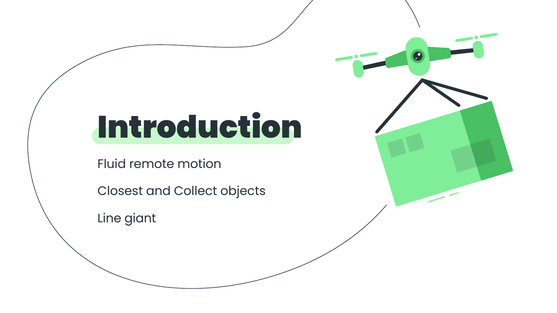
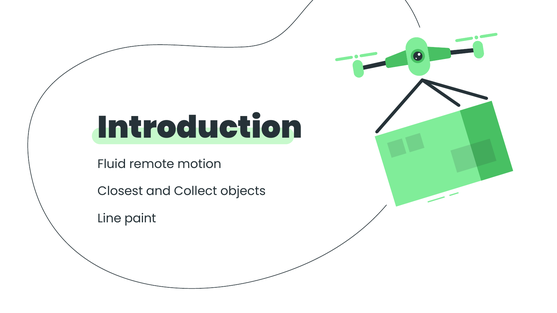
giant: giant -> paint
